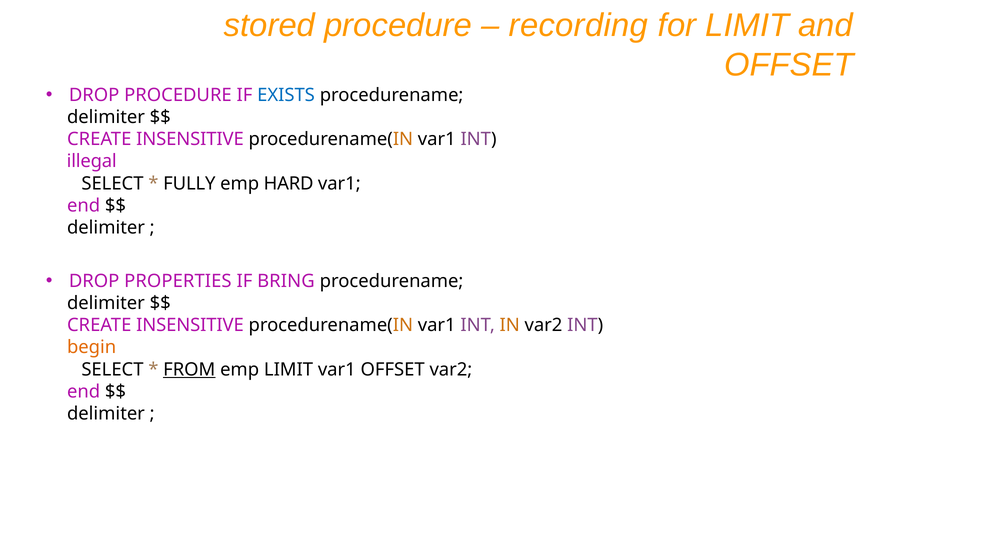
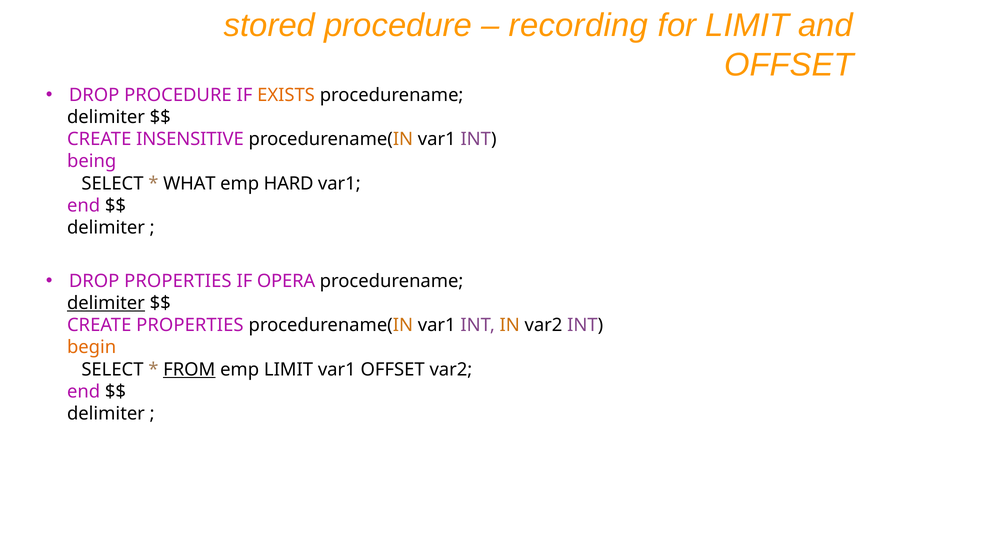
EXISTS colour: blue -> orange
illegal: illegal -> being
FULLY: FULLY -> WHAT
BRING: BRING -> OPERA
delimiter at (106, 303) underline: none -> present
INSENSITIVE at (190, 326): INSENSITIVE -> PROPERTIES
